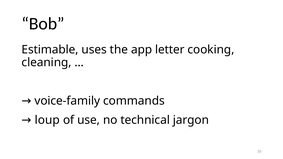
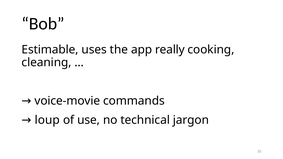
letter: letter -> really
voice-family: voice-family -> voice-movie
